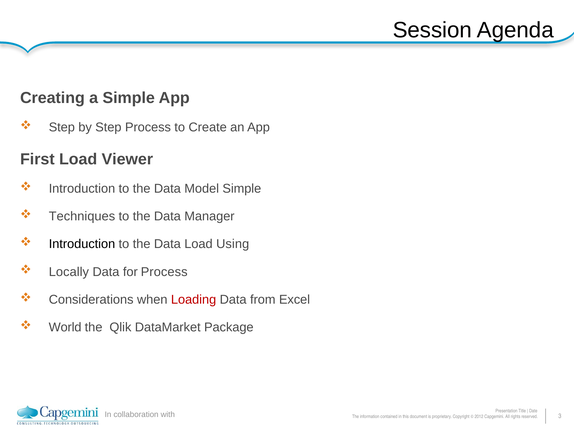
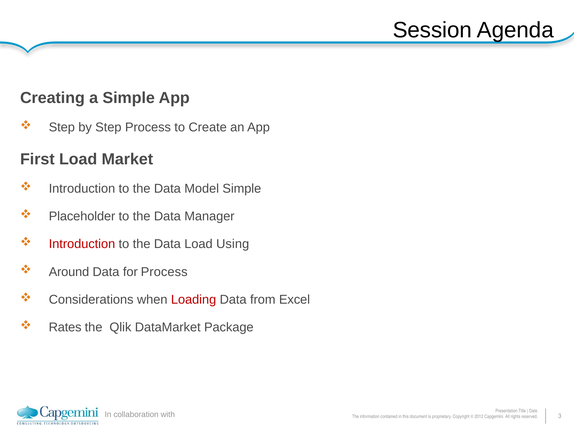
Viewer: Viewer -> Market
Techniques: Techniques -> Placeholder
Introduction at (82, 244) colour: black -> red
Locally: Locally -> Around
World: World -> Rates
